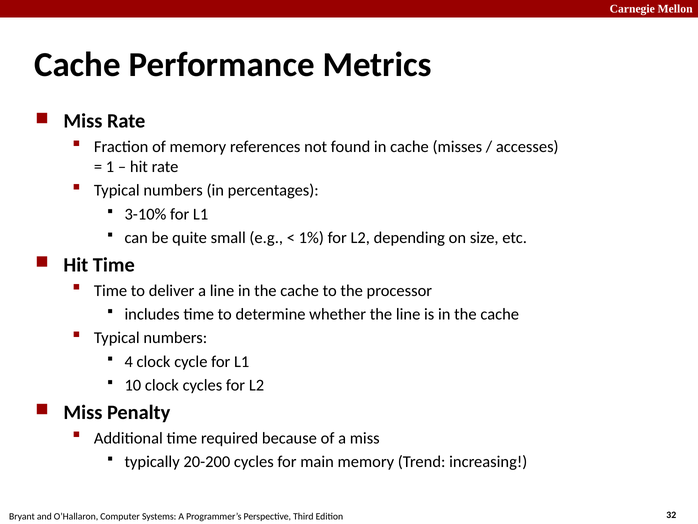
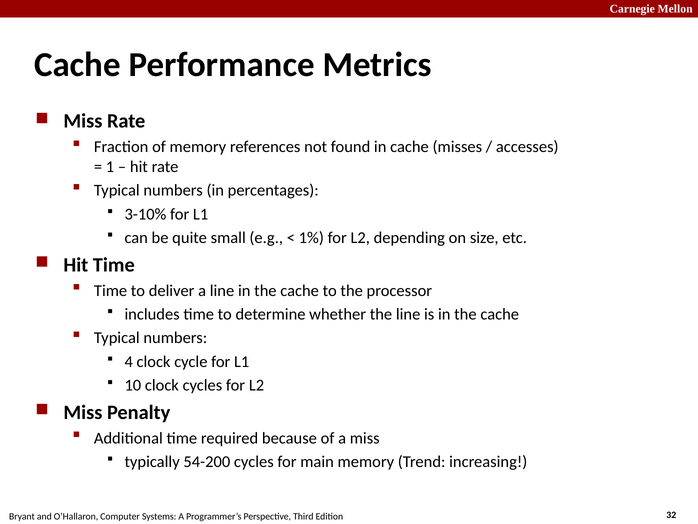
20-200: 20-200 -> 54-200
